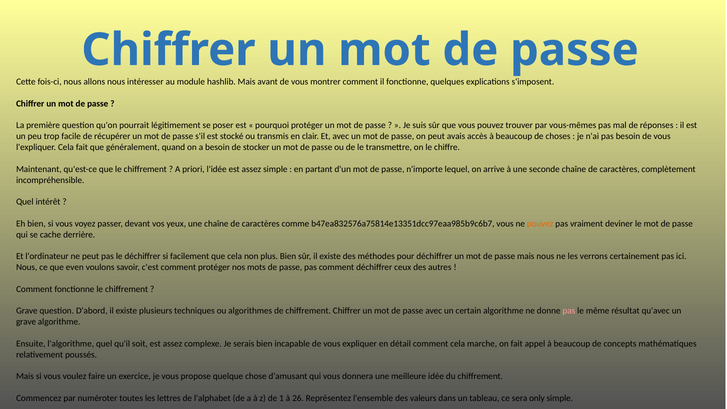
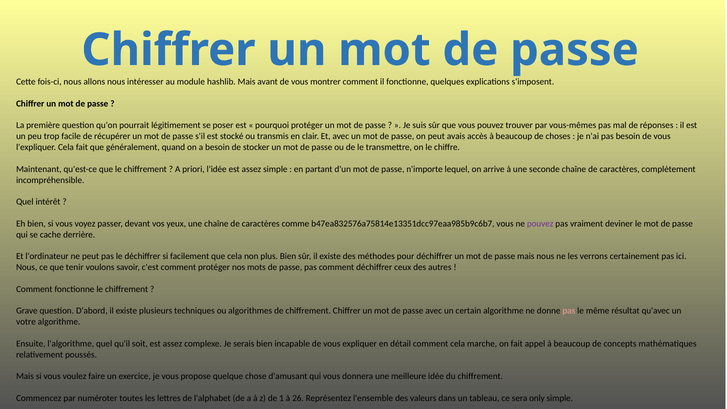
pouvez at (540, 224) colour: orange -> purple
even: even -> tenir
grave at (26, 322): grave -> votre
